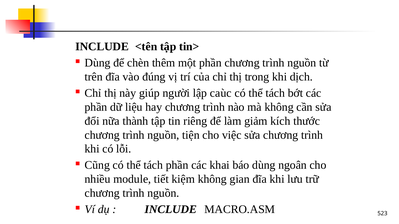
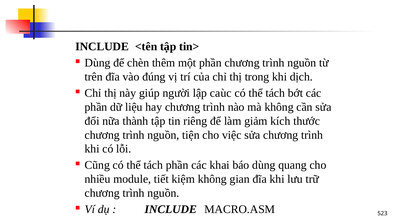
ngoân: ngoân -> quang
